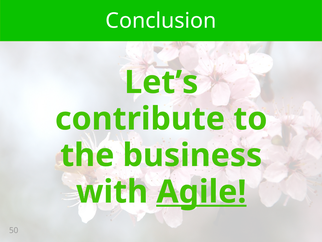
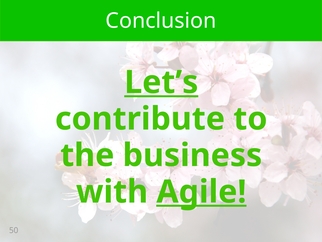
Let’s underline: none -> present
